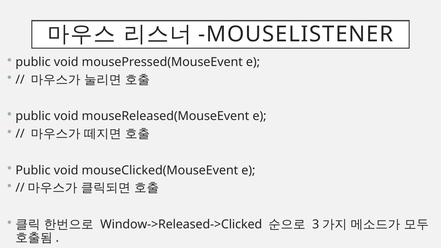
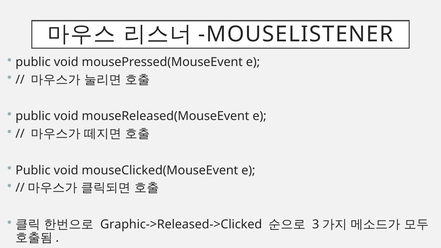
Window->Released->Clicked: Window->Released->Clicked -> Graphic->Released->Clicked
